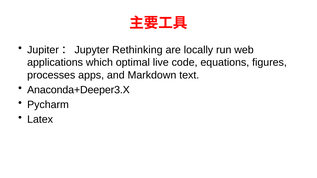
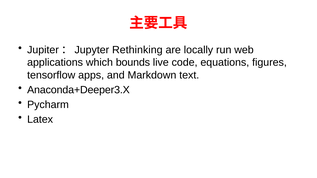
optimal: optimal -> bounds
processes: processes -> tensorflow
